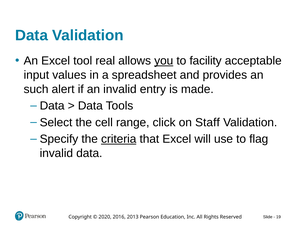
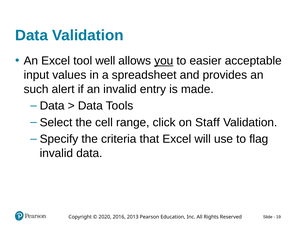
real: real -> well
facility: facility -> easier
criteria underline: present -> none
